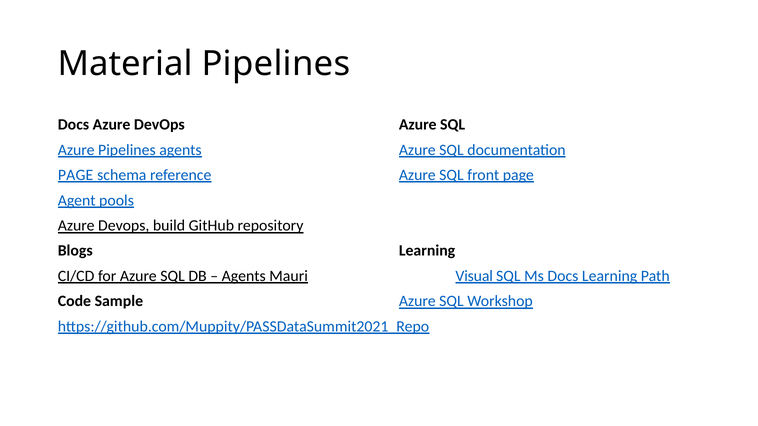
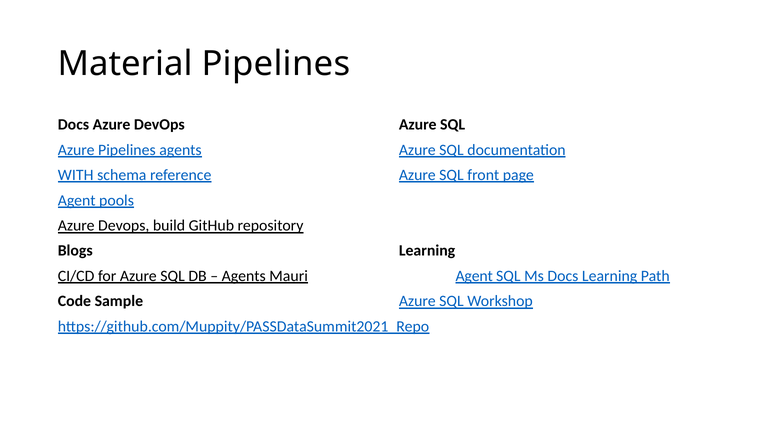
PAGE at (76, 175): PAGE -> WITH
Mauri Visual: Visual -> Agent
